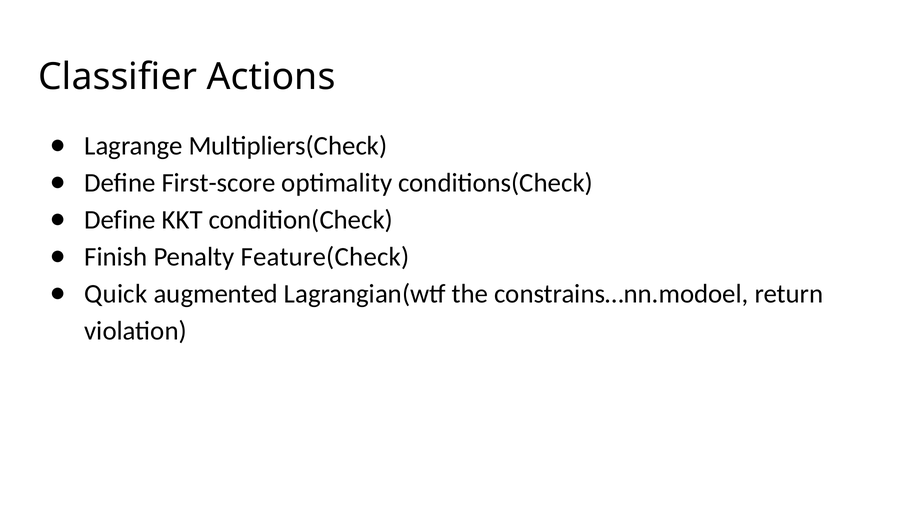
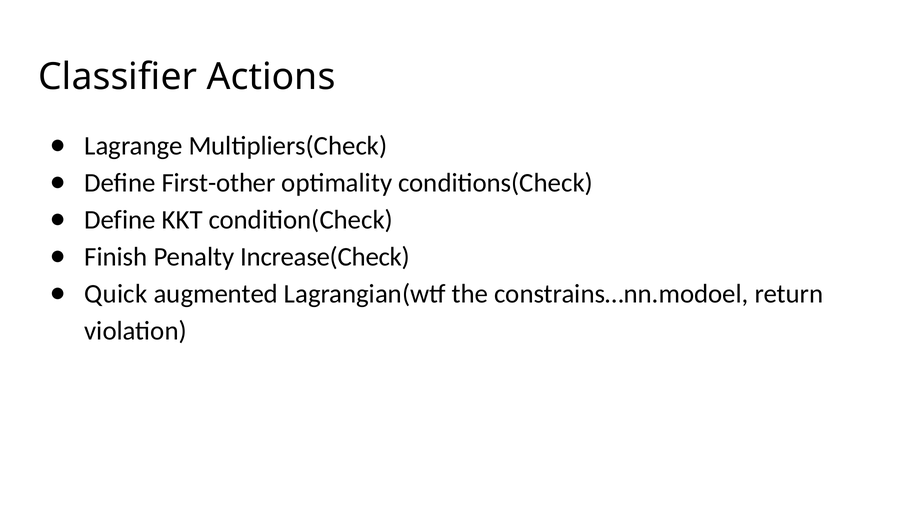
First-score: First-score -> First-other
Feature(Check: Feature(Check -> Increase(Check
